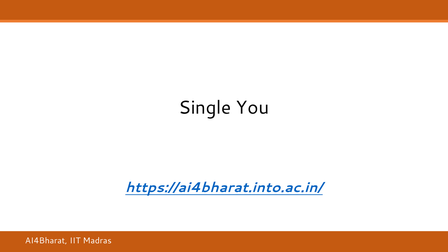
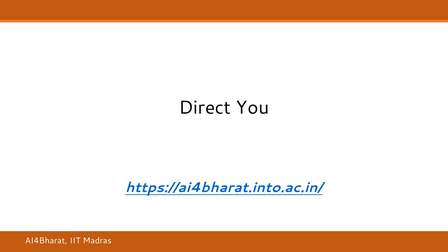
Single: Single -> Direct
